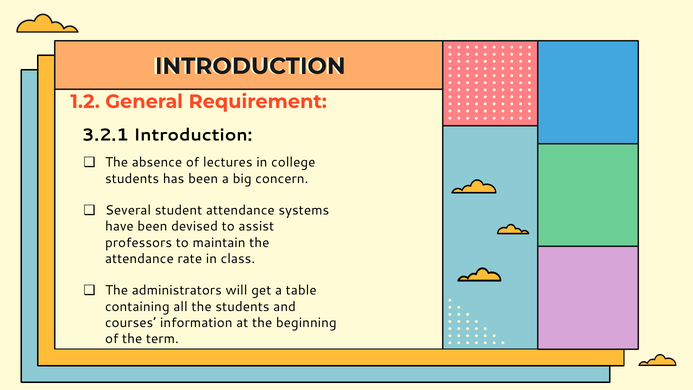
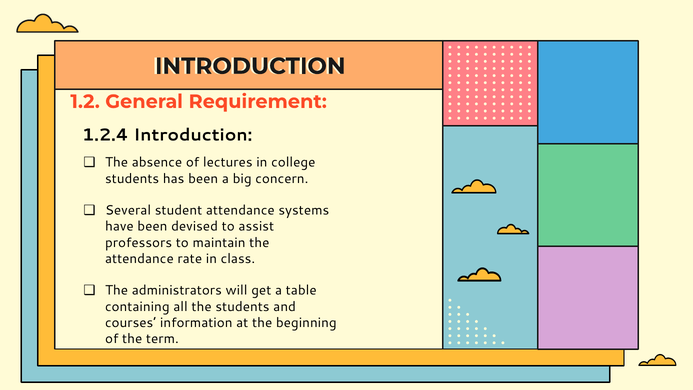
3.2.1: 3.2.1 -> 1.2.4
